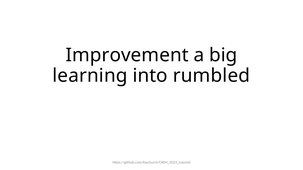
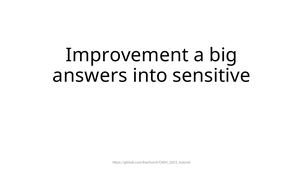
learning: learning -> answers
rumbled: rumbled -> sensitive
